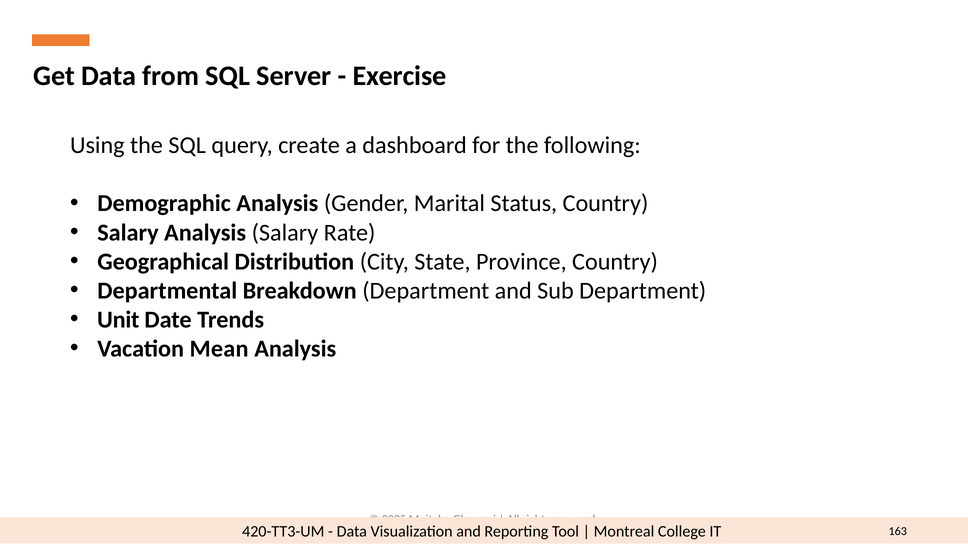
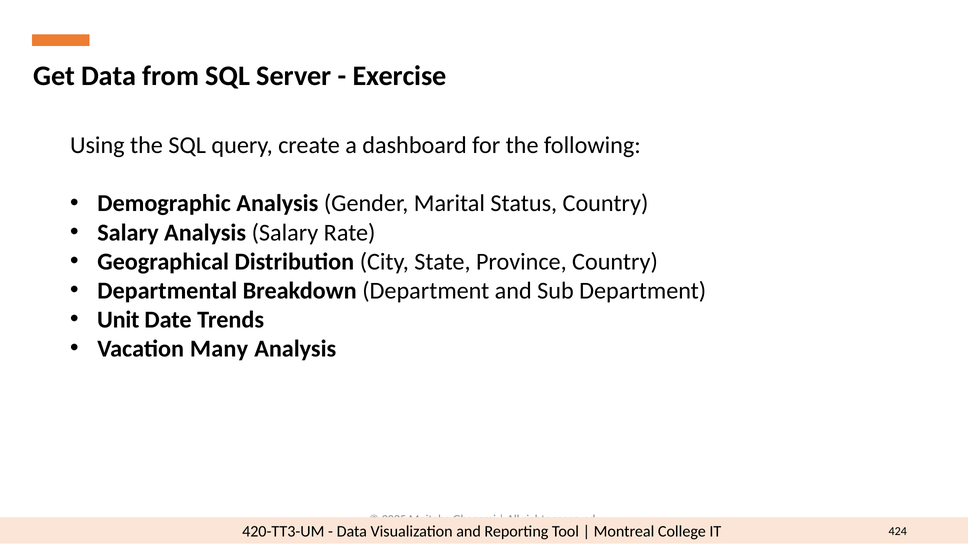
Mean: Mean -> Many
163: 163 -> 424
